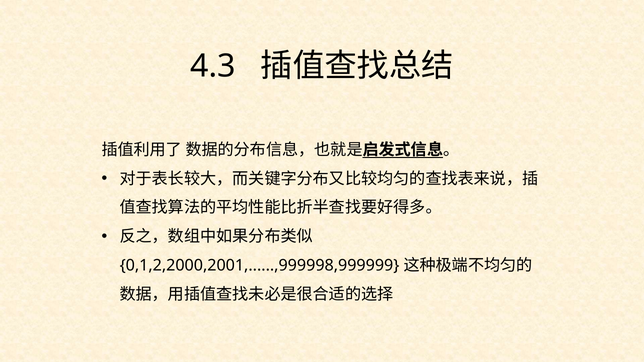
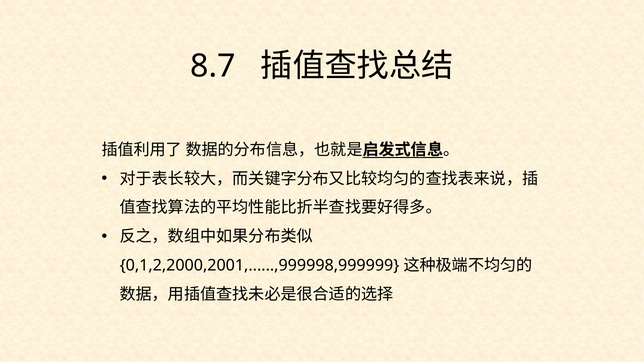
4.3: 4.3 -> 8.7
